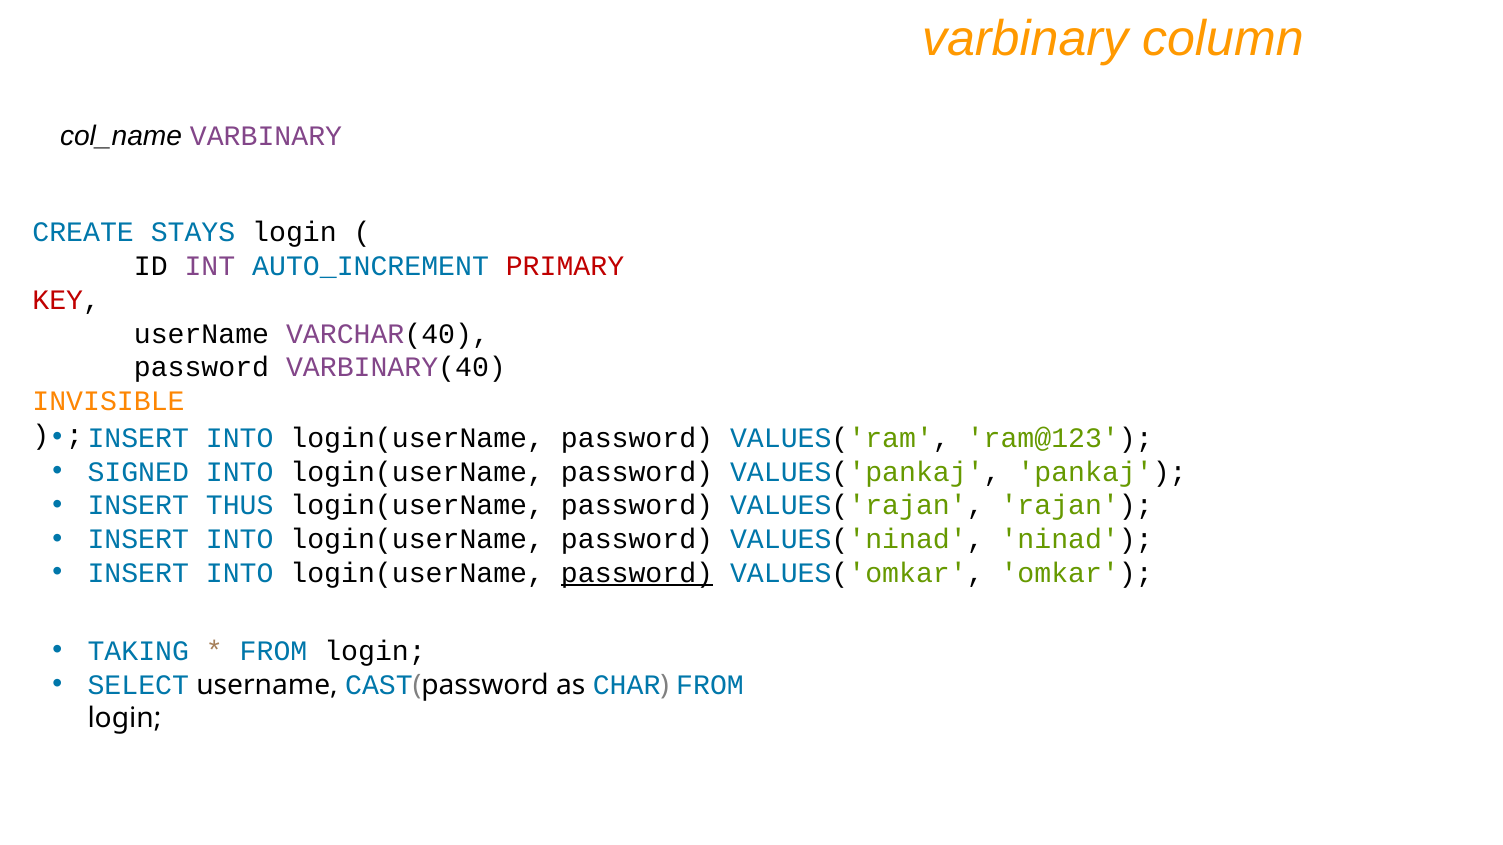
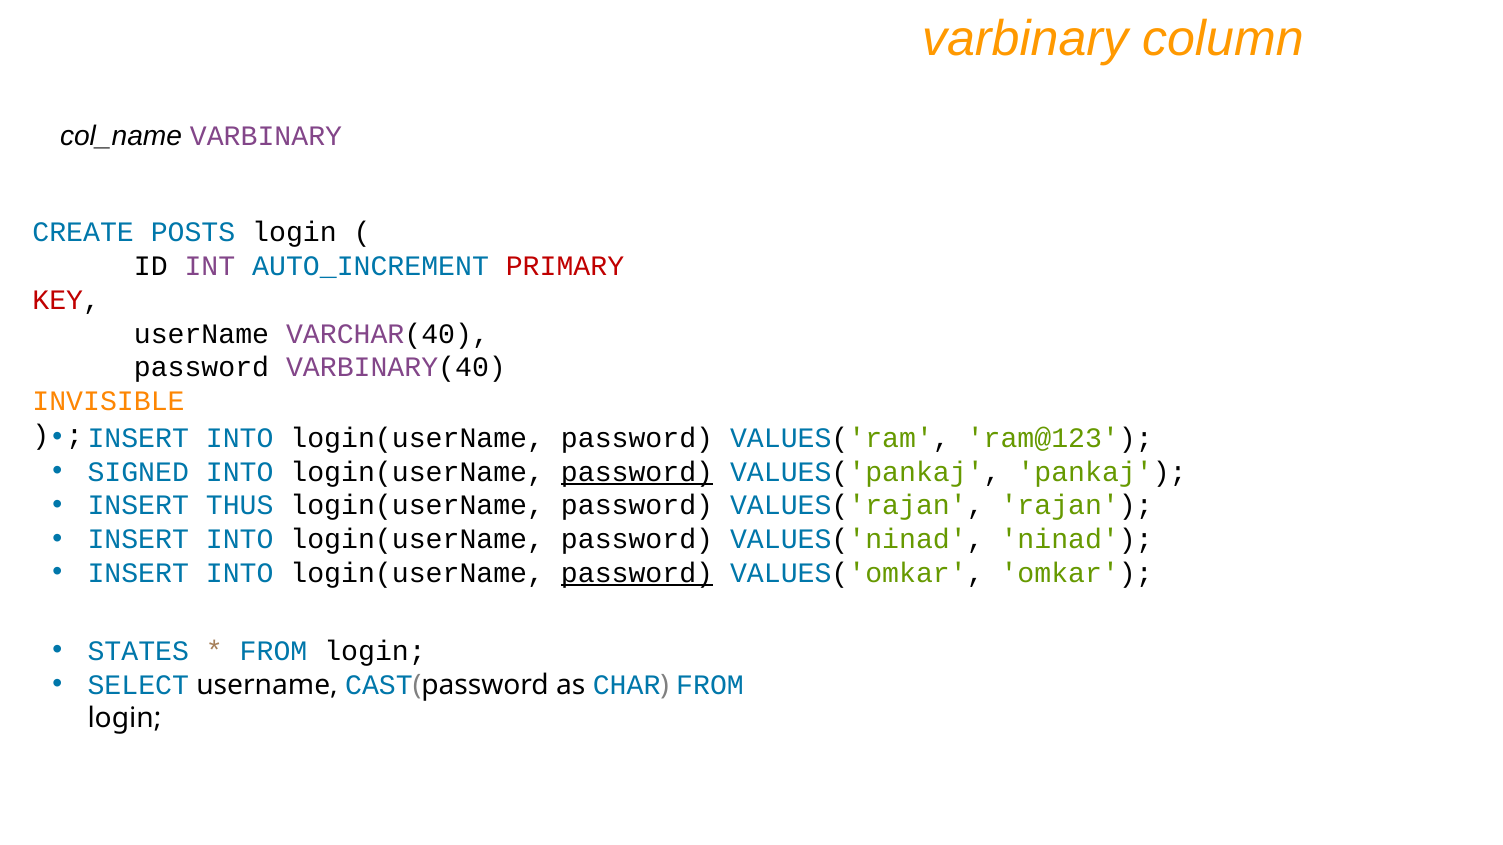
STAYS: STAYS -> POSTS
password at (637, 472) underline: none -> present
TAKING: TAKING -> STATES
